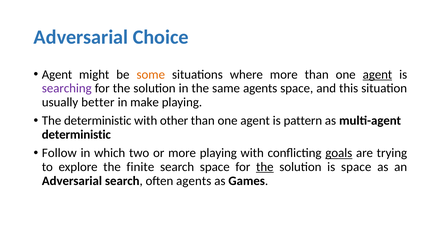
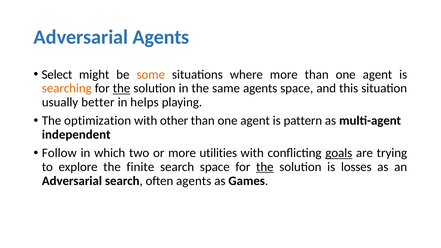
Adversarial Choice: Choice -> Agents
Agent at (57, 75): Agent -> Select
agent at (377, 75) underline: present -> none
searching colour: purple -> orange
the at (122, 88) underline: none -> present
make: make -> helps
The deterministic: deterministic -> optimization
deterministic at (76, 135): deterministic -> independent
more playing: playing -> utilities
is space: space -> losses
